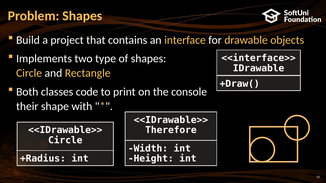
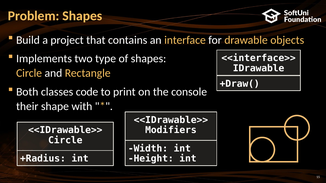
Therefore: Therefore -> Modifiers
